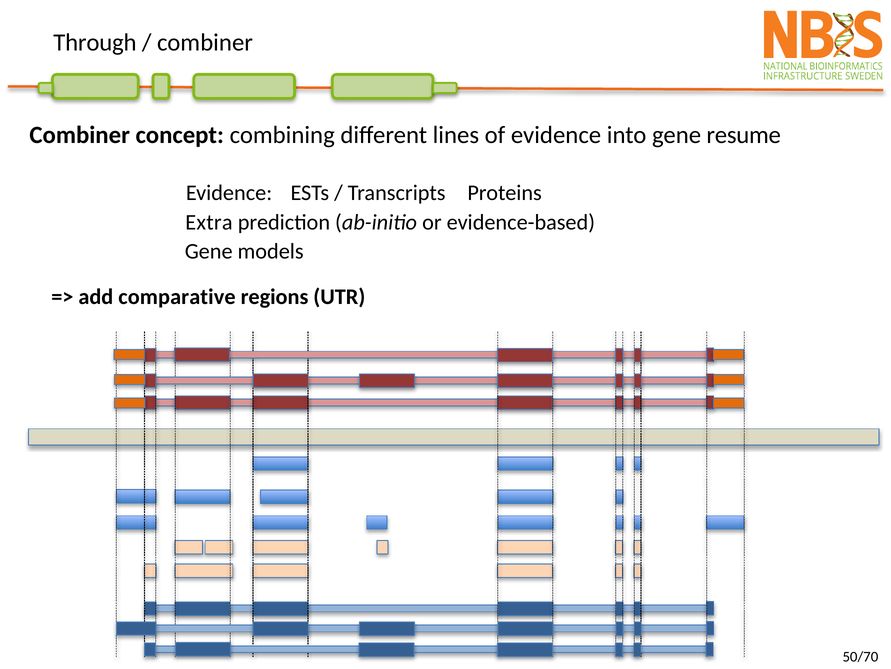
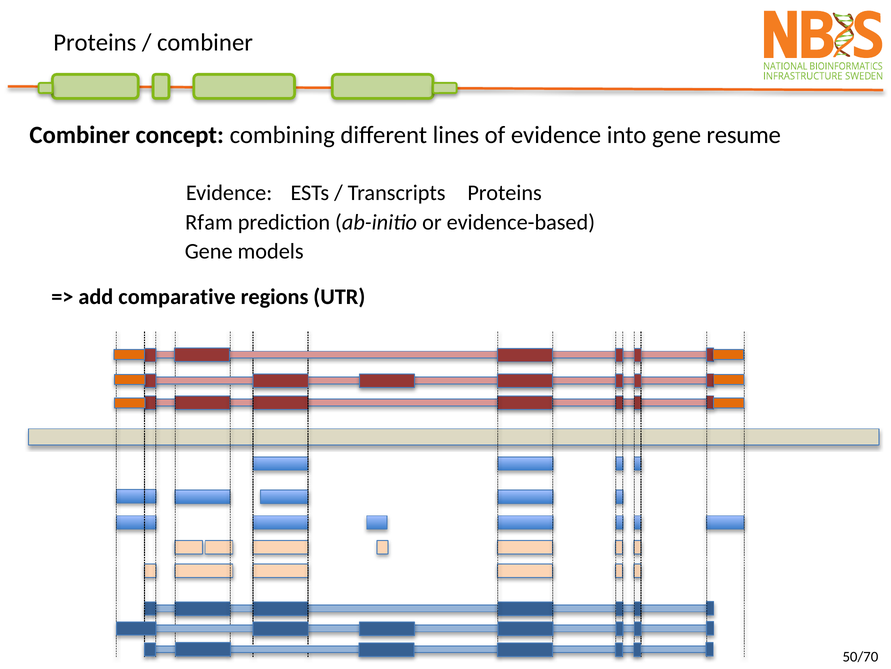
Through at (95, 42): Through -> Proteins
Extra: Extra -> Rfam
